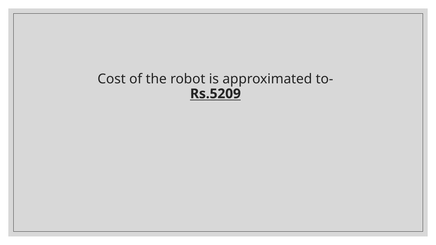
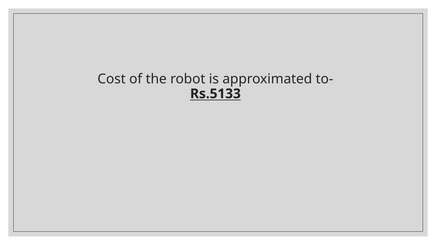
Rs.5209: Rs.5209 -> Rs.5133
